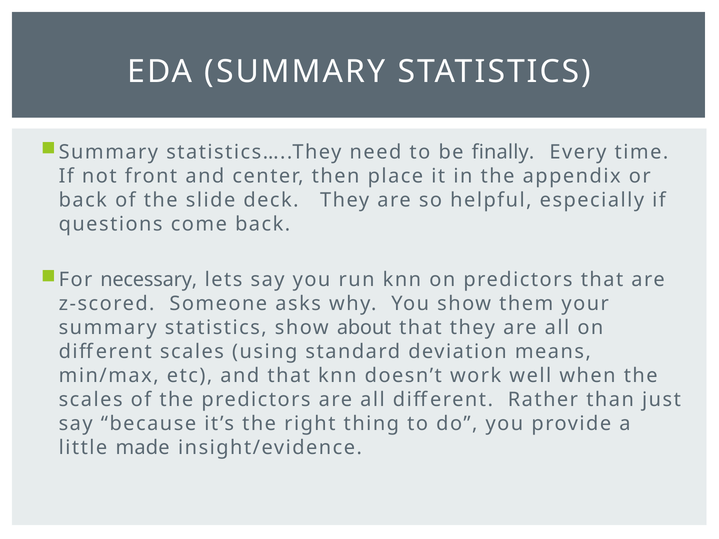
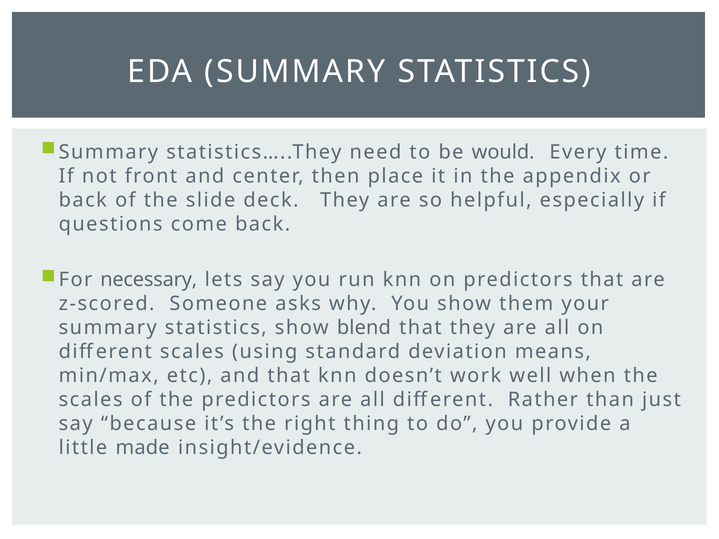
finally: finally -> would
about: about -> blend
